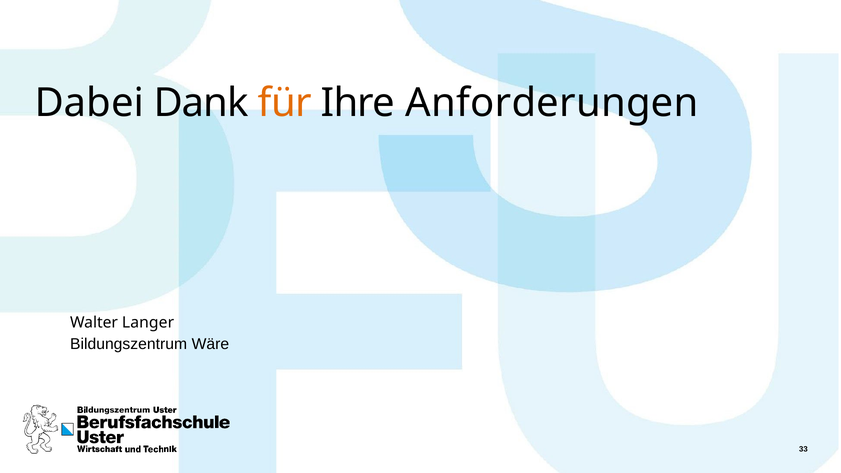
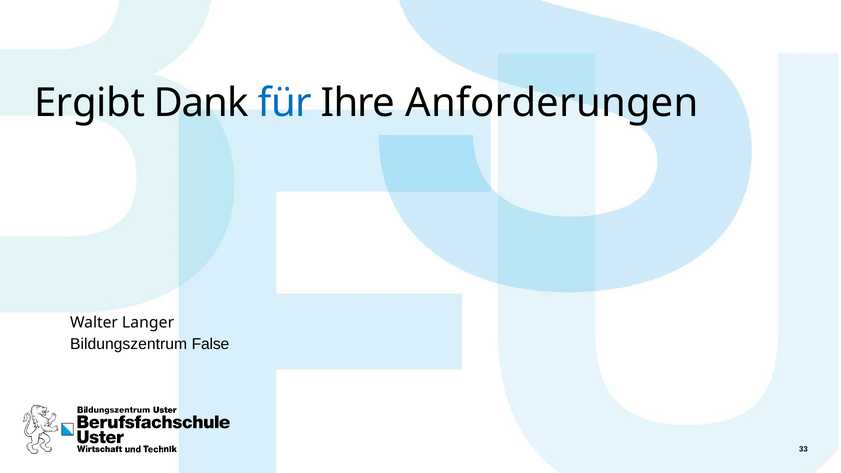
Dabei: Dabei -> Ergibt
für colour: orange -> blue
Wäre: Wäre -> False
